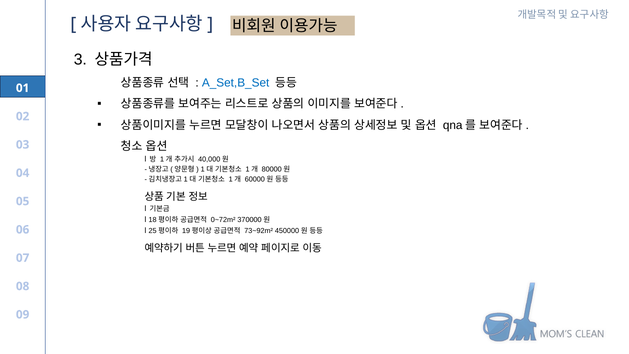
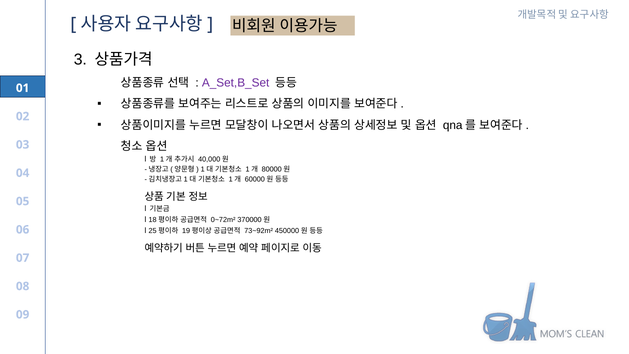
A_Set,B_Set colour: blue -> purple
